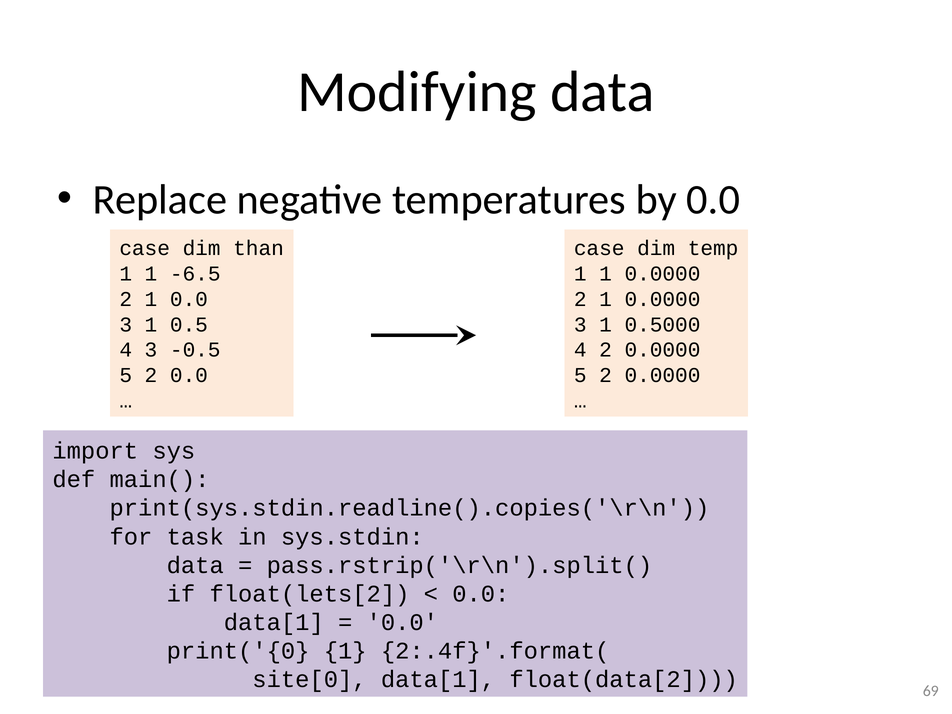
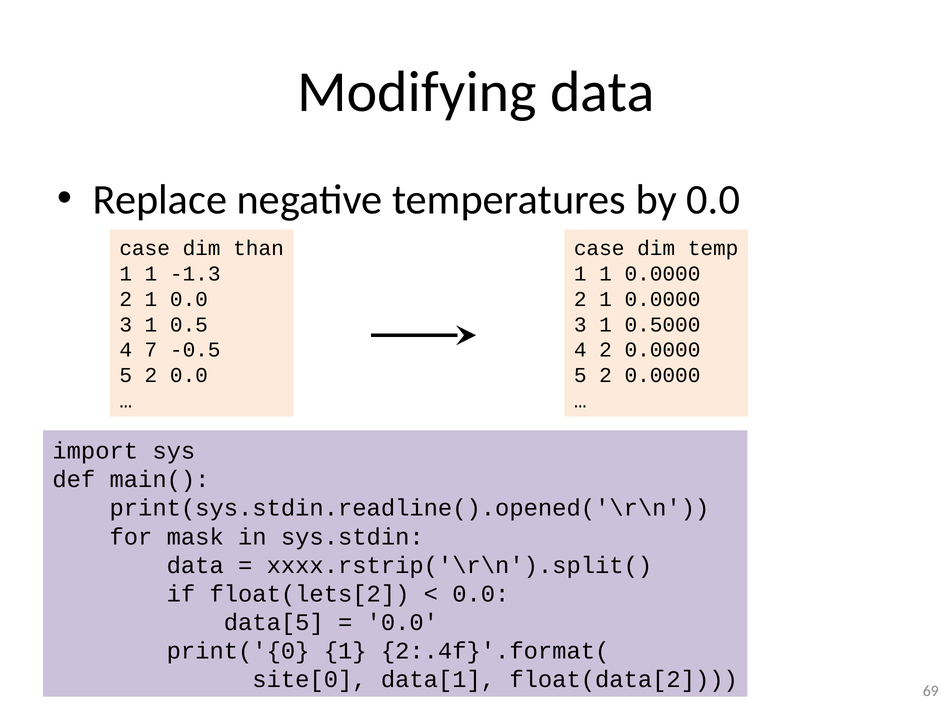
-6.5: -6.5 -> -1.3
4 3: 3 -> 7
print(sys.stdin.readline().copies('\r\n: print(sys.stdin.readline().copies('\r\n -> print(sys.stdin.readline().opened('\r\n
task: task -> mask
pass.rstrip('\r\n').split(: pass.rstrip('\r\n').split( -> xxxx.rstrip('\r\n').split(
data[1 at (274, 622): data[1 -> data[5
